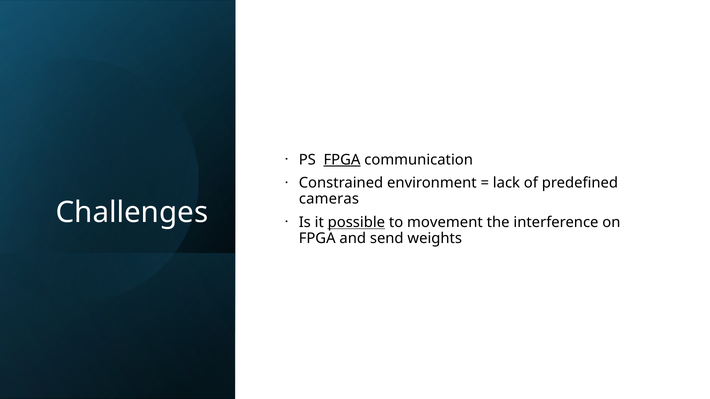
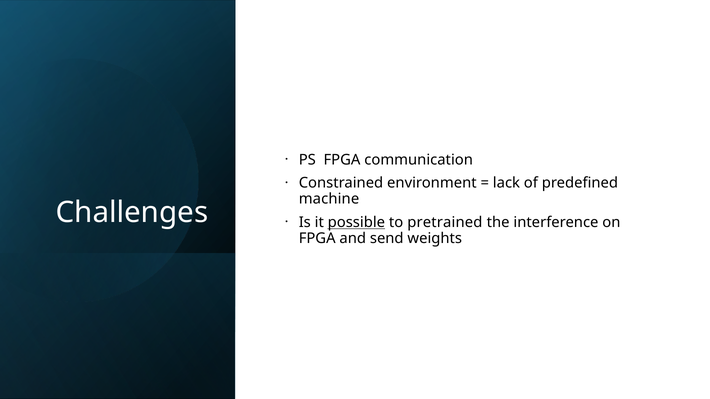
FPGA at (342, 160) underline: present -> none
cameras: cameras -> machine
movement: movement -> pretrained
